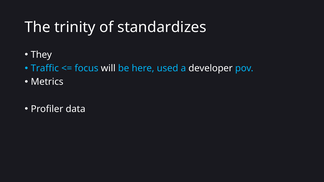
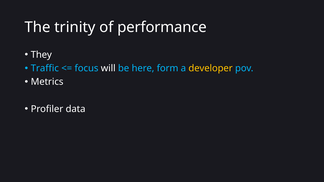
standardizes: standardizes -> performance
used: used -> form
developer colour: white -> yellow
